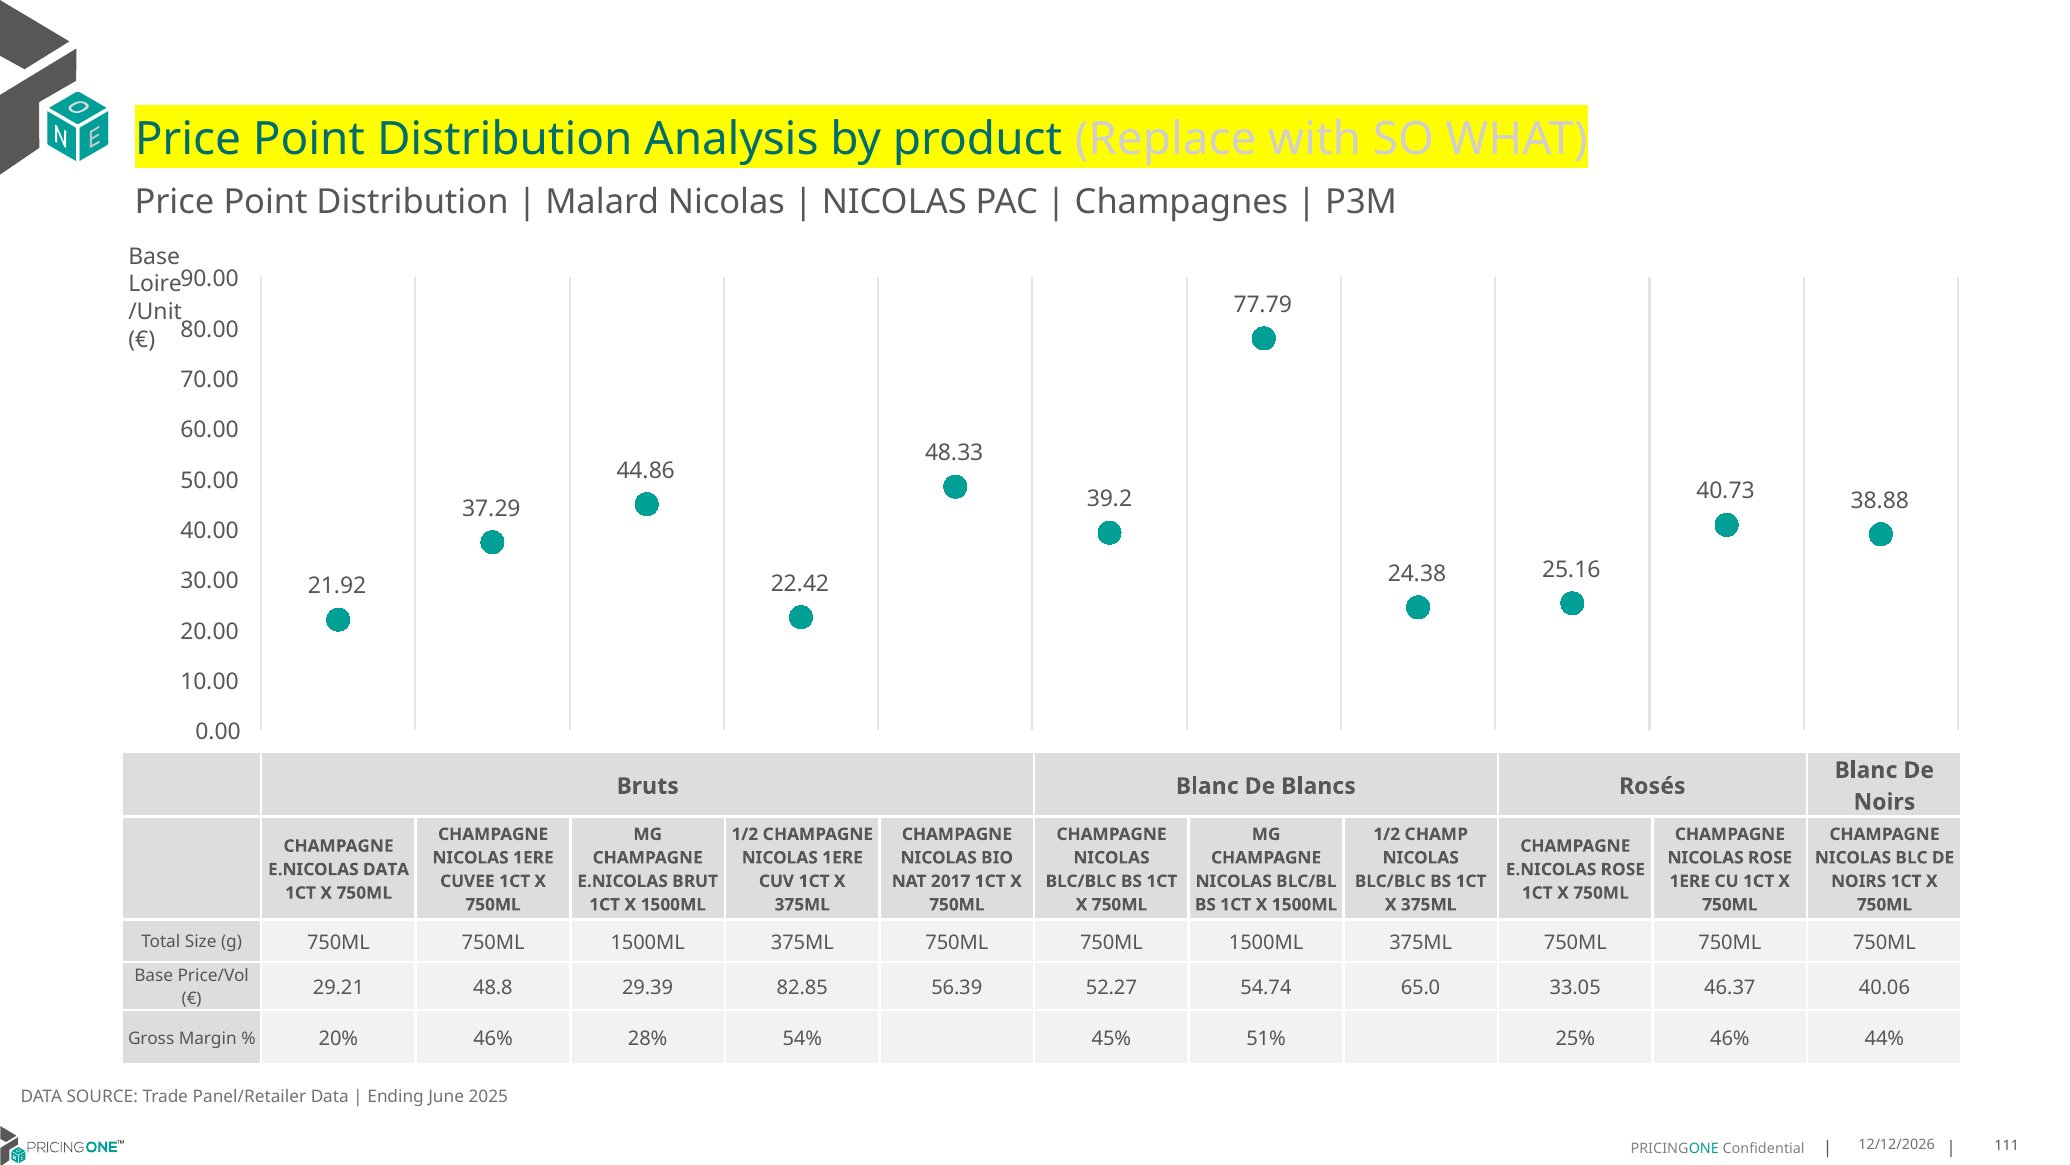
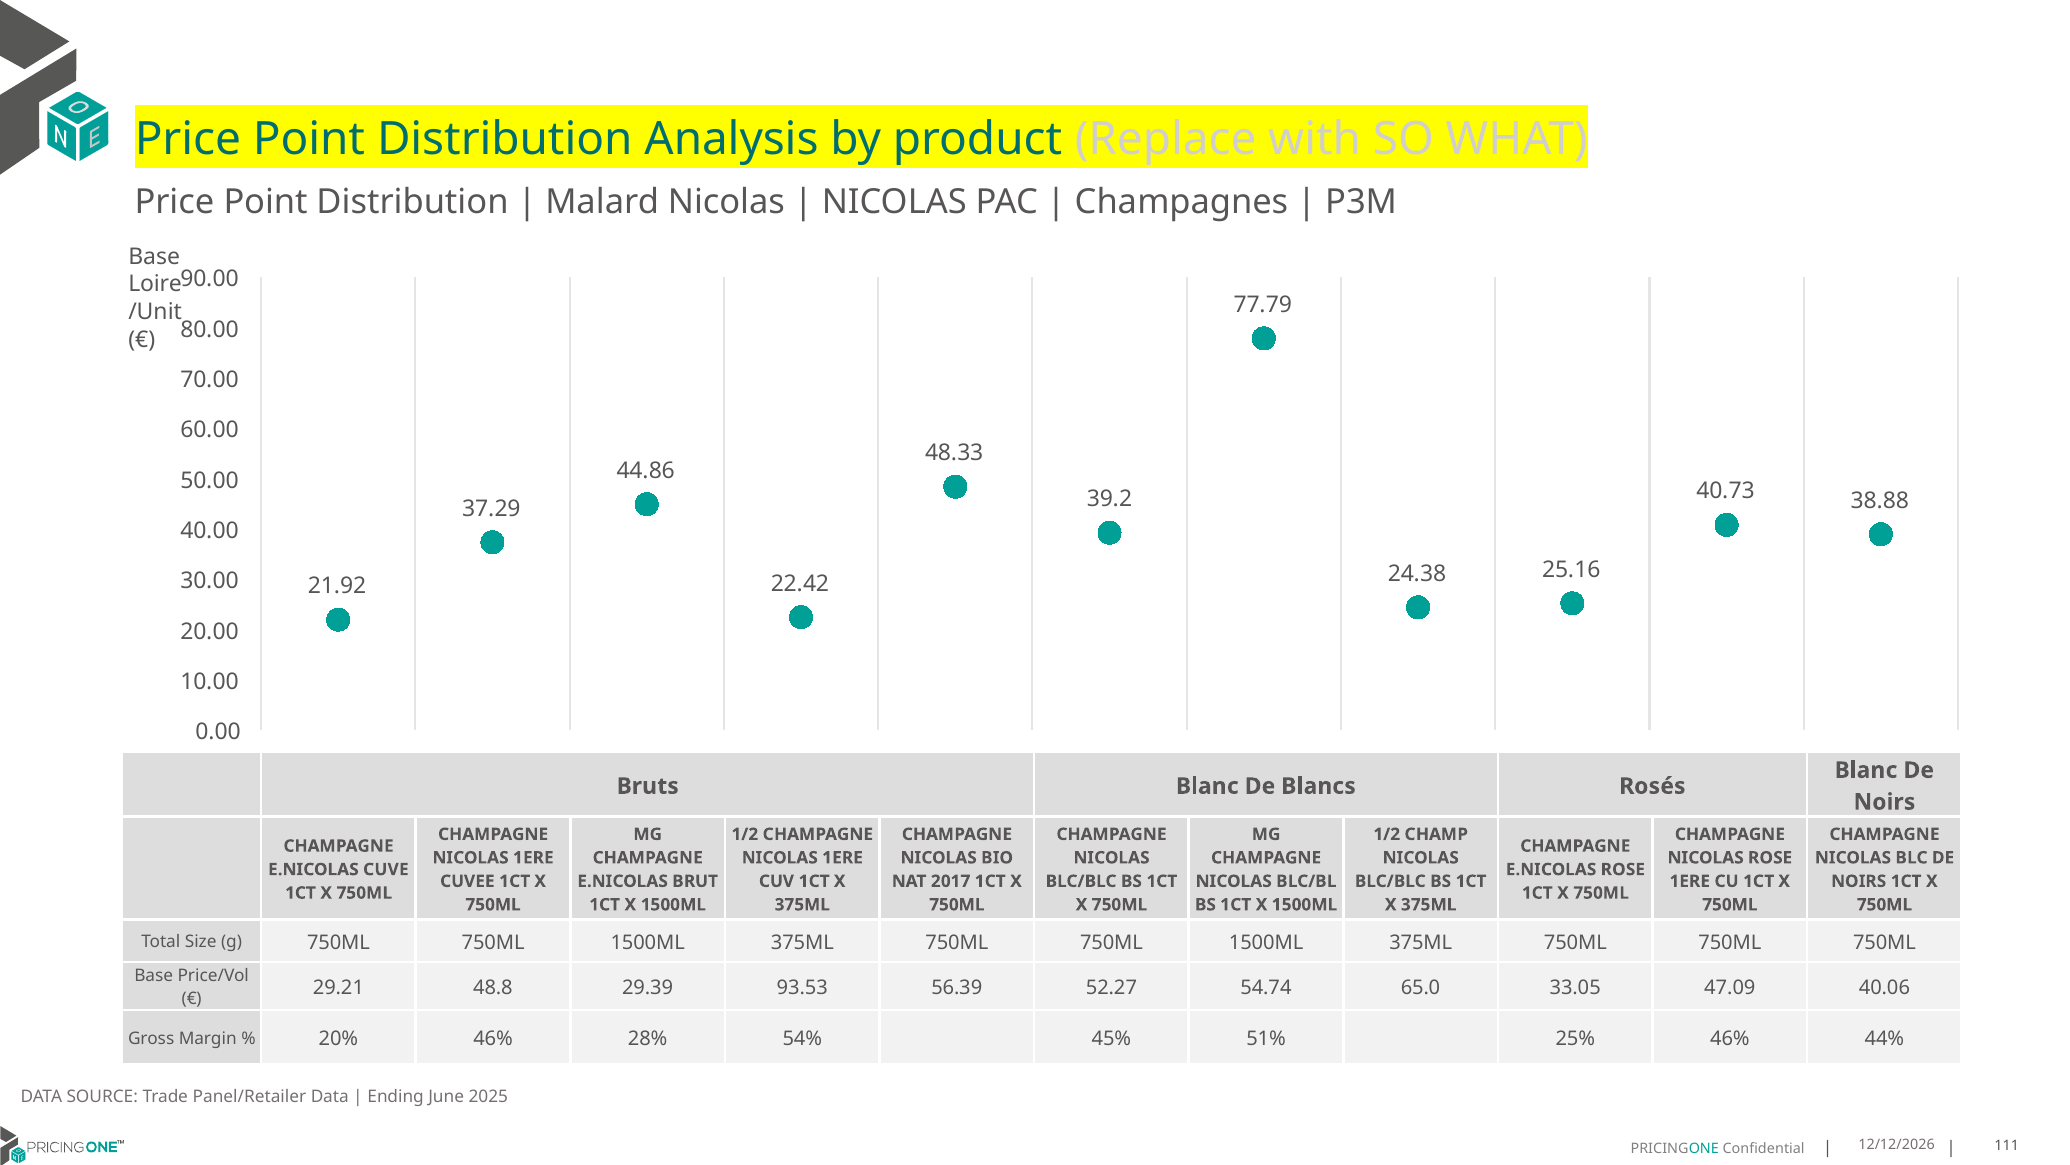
E.NICOLAS DATA: DATA -> CUVE
82.85: 82.85 -> 93.53
46.37: 46.37 -> 47.09
